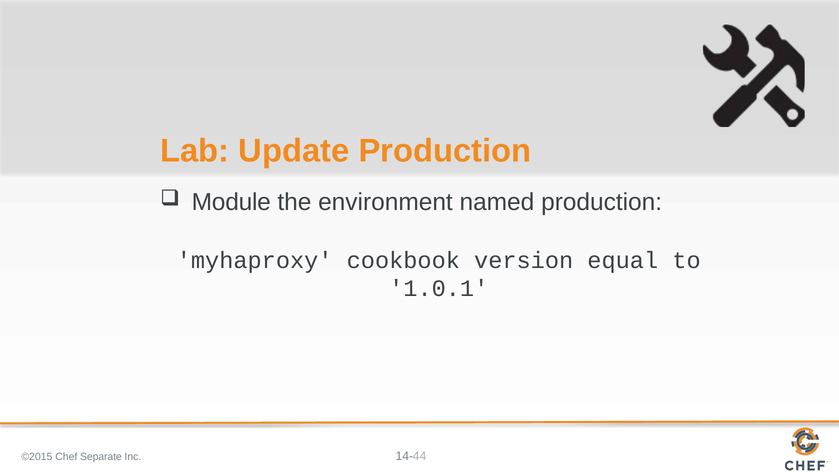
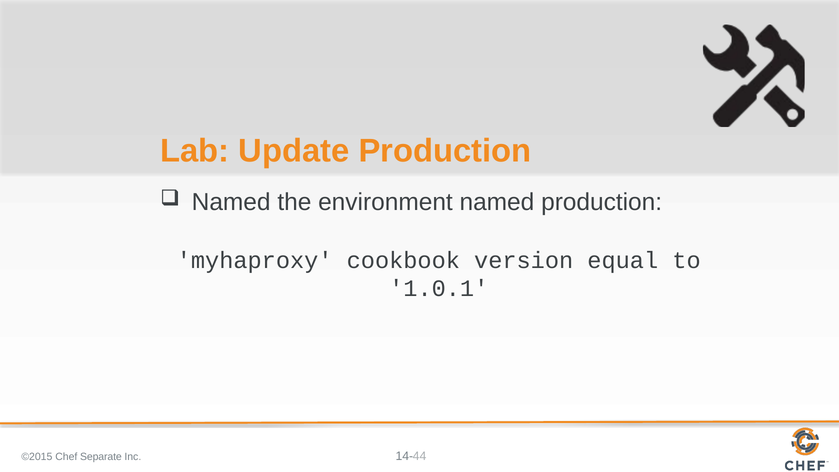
Module at (231, 202): Module -> Named
